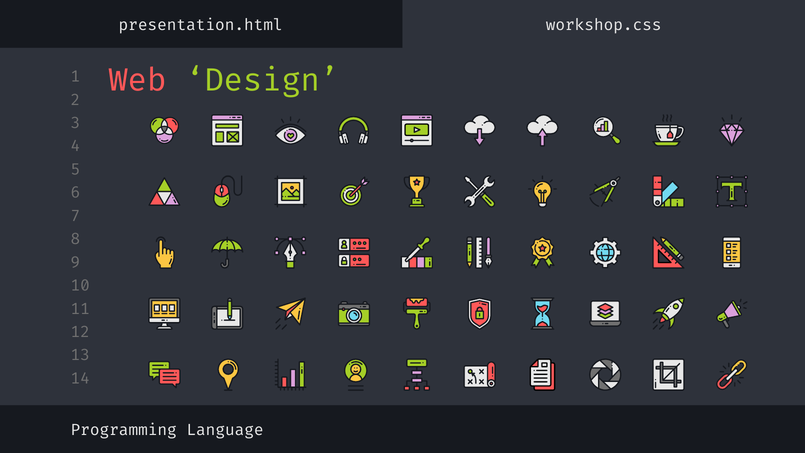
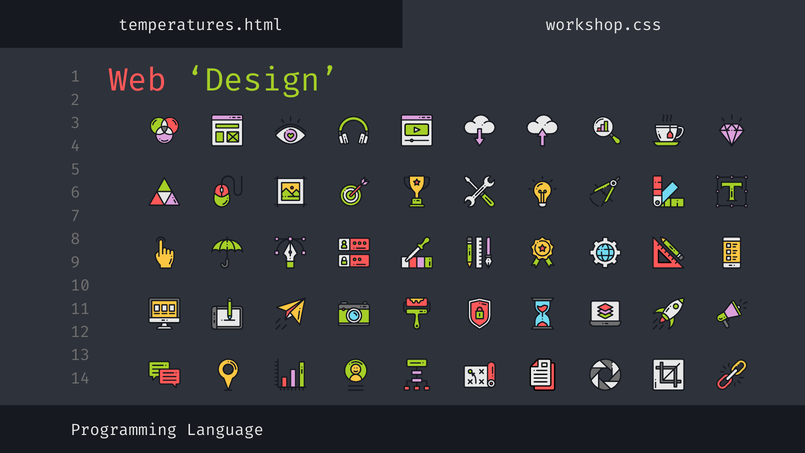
presentation.html: presentation.html -> temperatures.html
